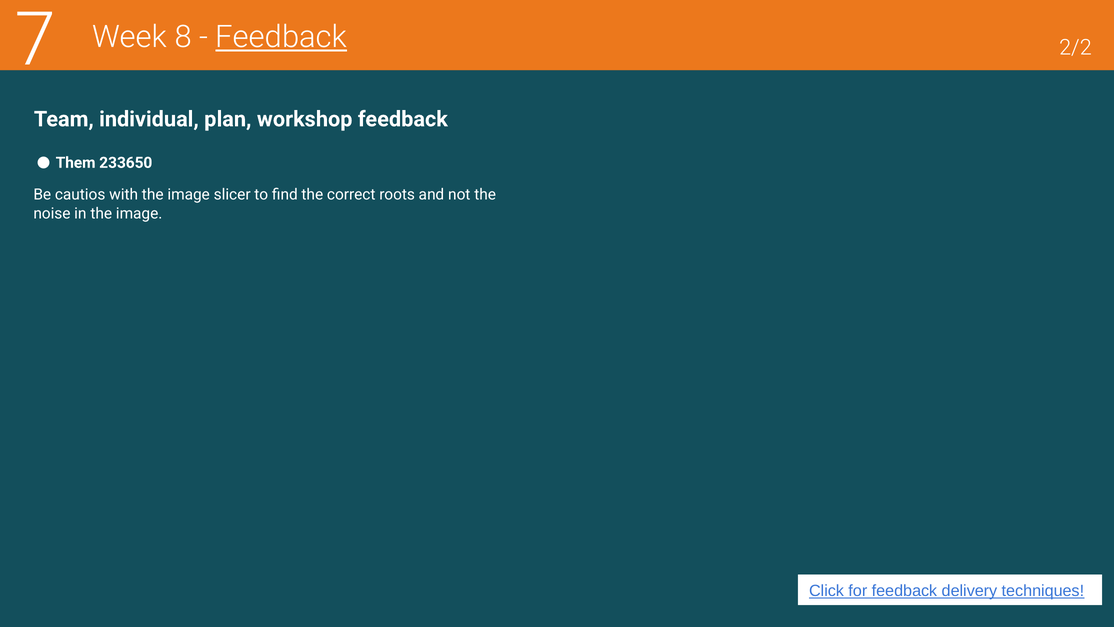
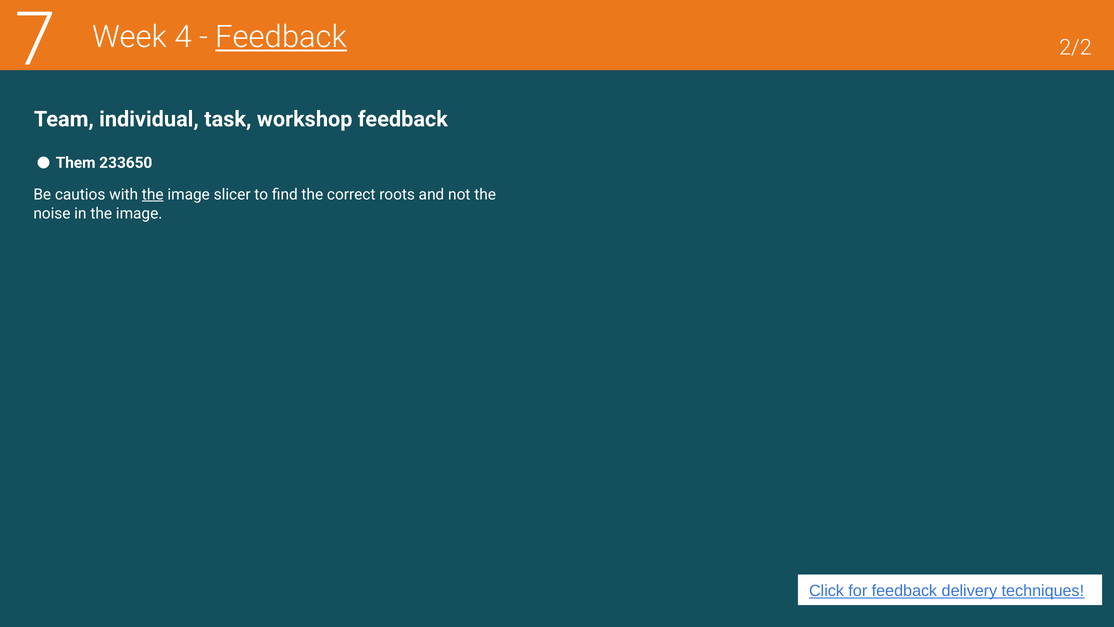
8: 8 -> 4
plan: plan -> task
the at (153, 194) underline: none -> present
